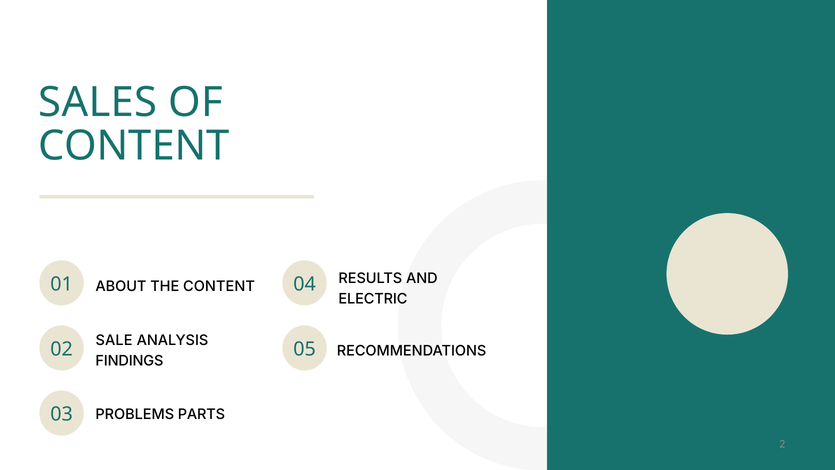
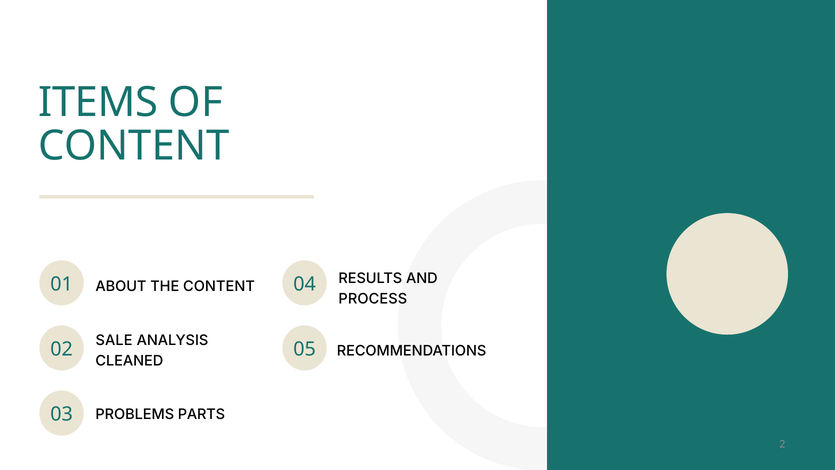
SALES: SALES -> ITEMS
ELECTRIC: ELECTRIC -> PROCESS
FINDINGS: FINDINGS -> CLEANED
